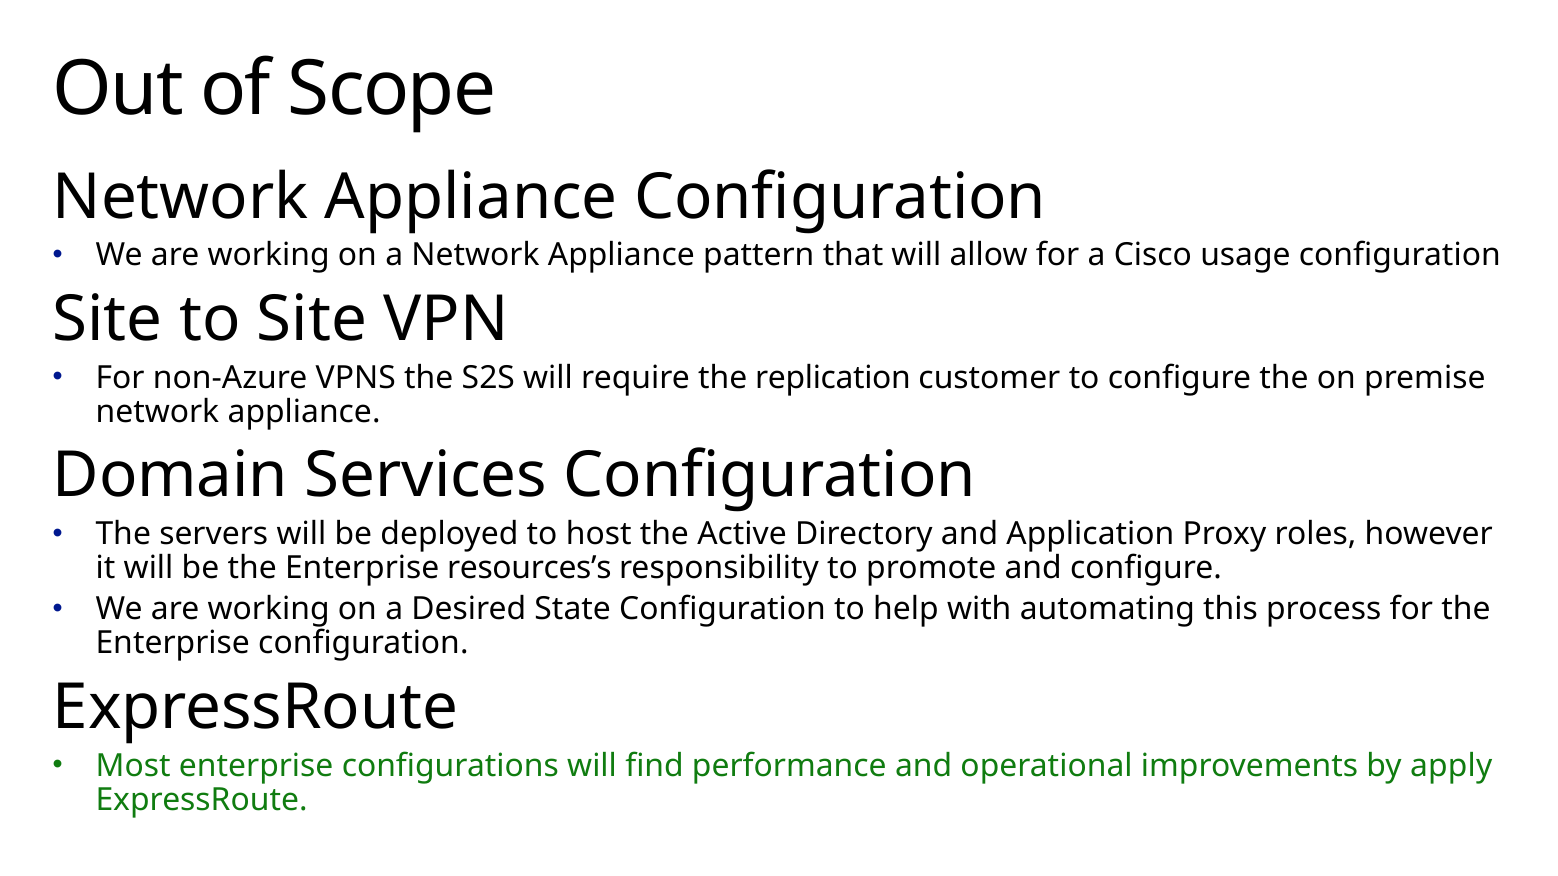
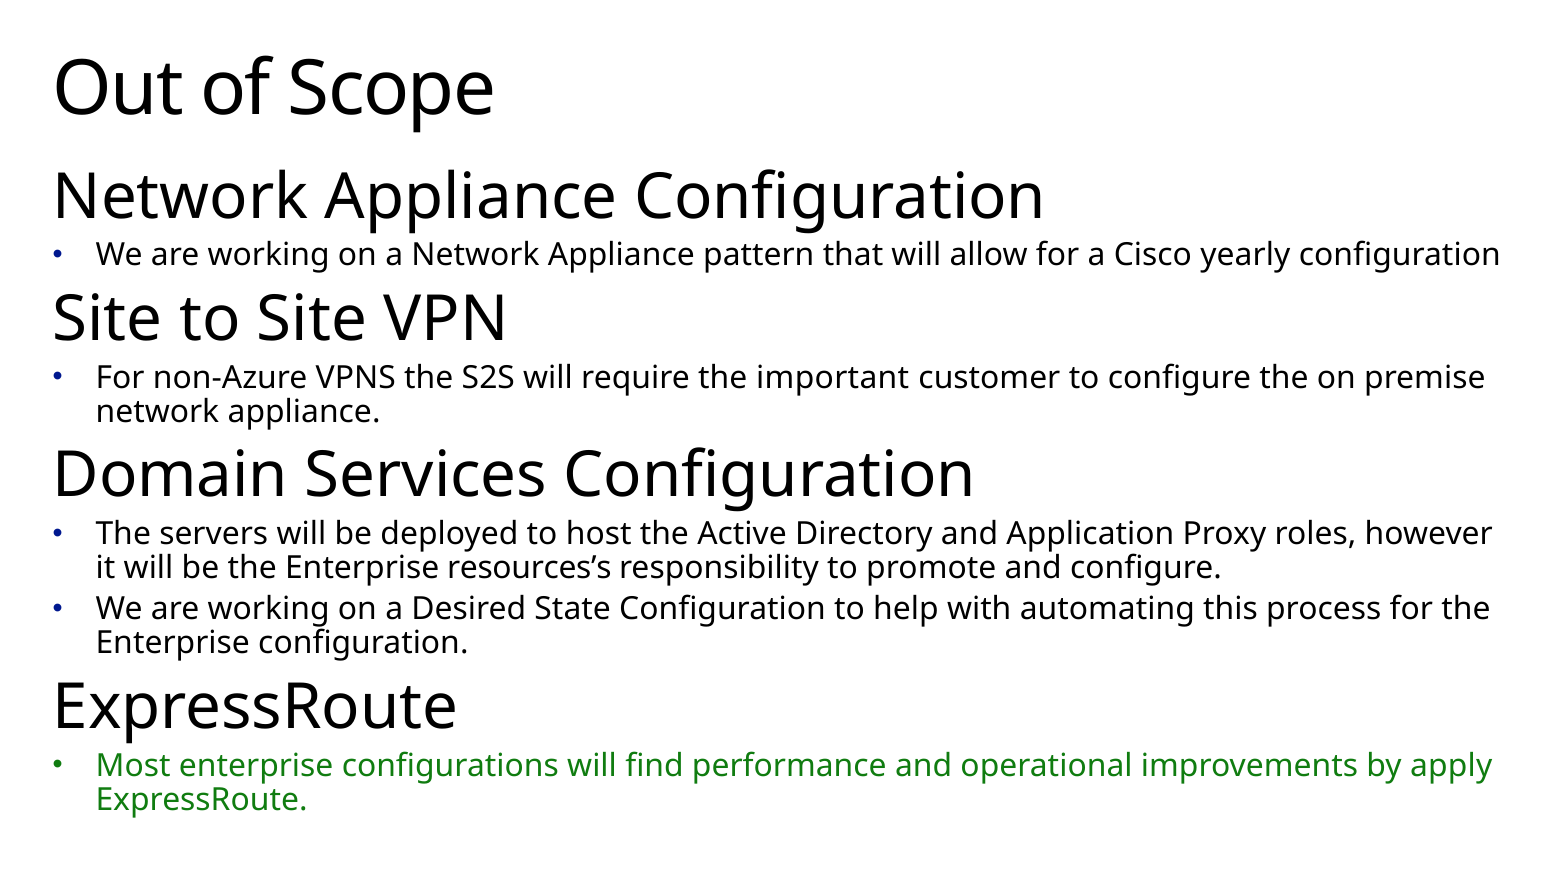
usage: usage -> yearly
replication: replication -> important
